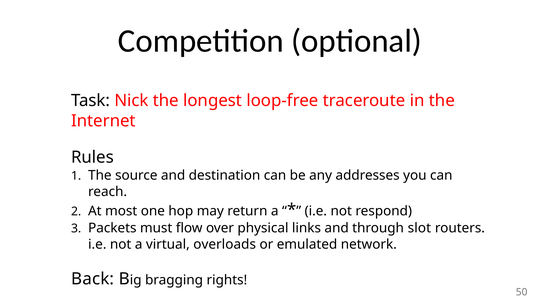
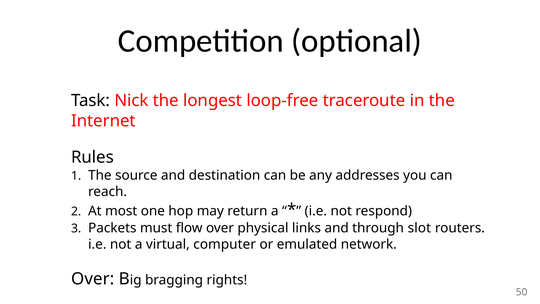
overloads: overloads -> computer
Back at (93, 279): Back -> Over
